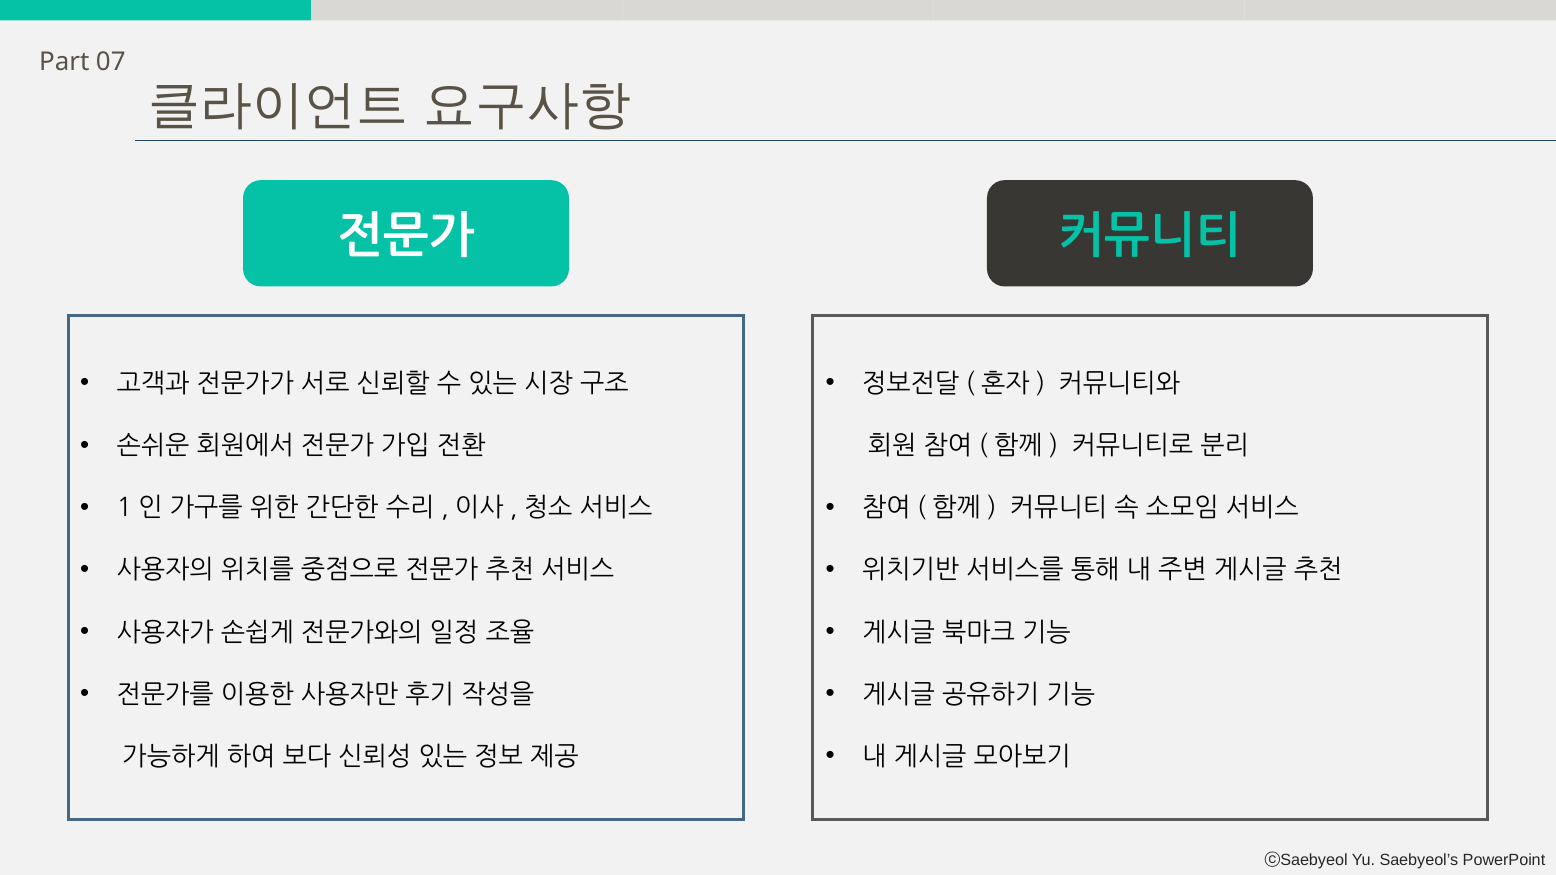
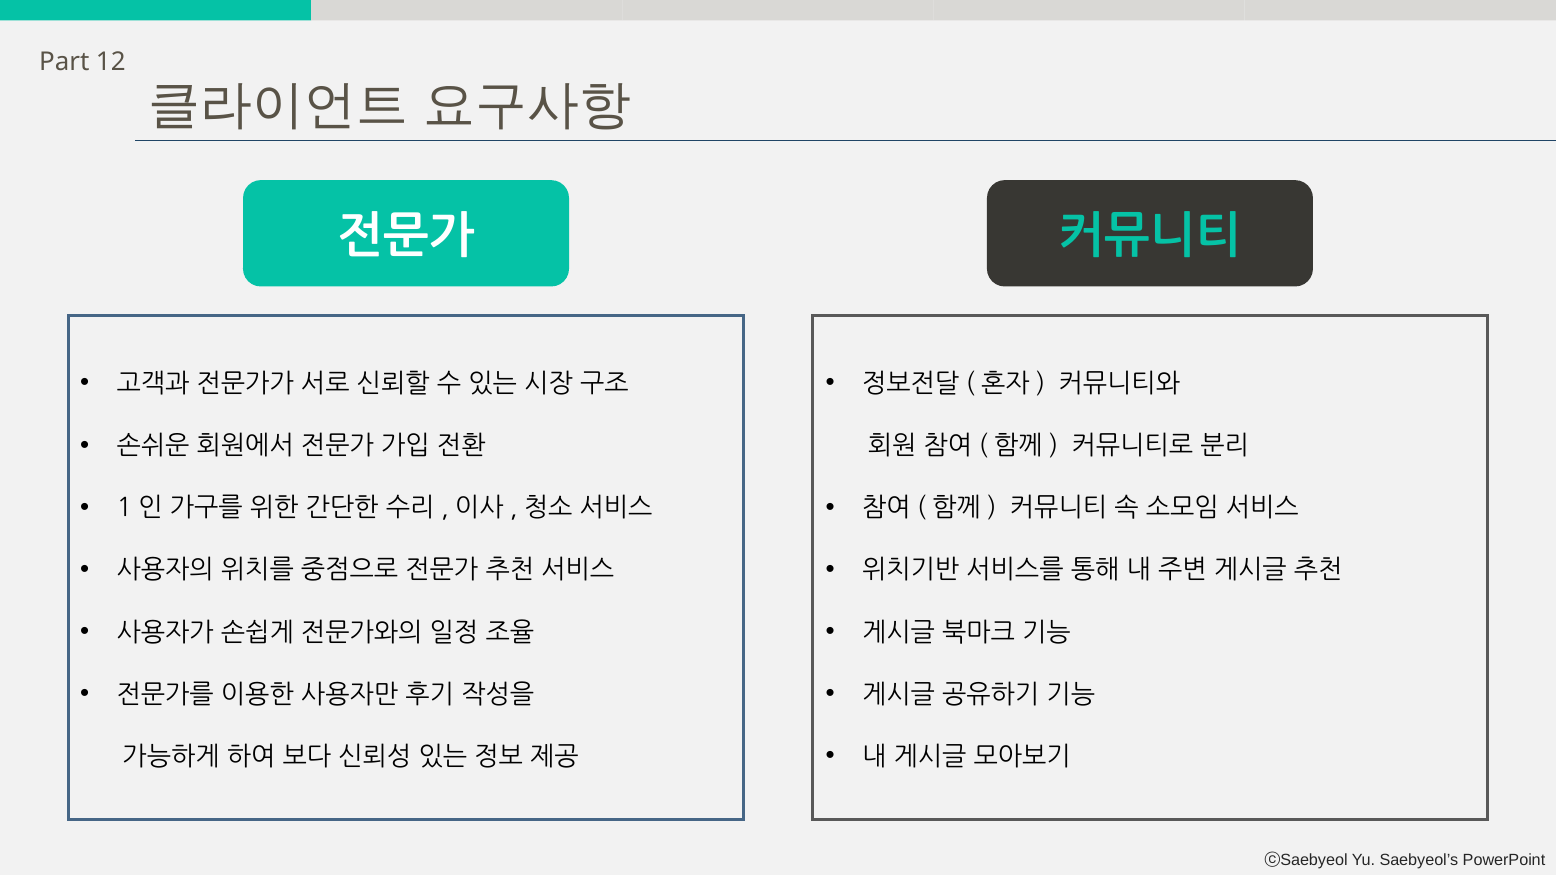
07: 07 -> 12
